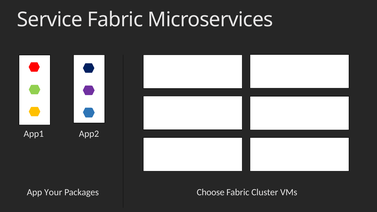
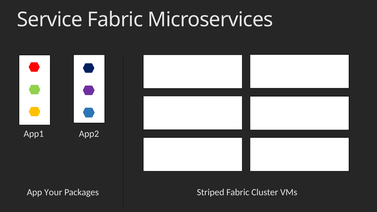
Choose: Choose -> Striped
